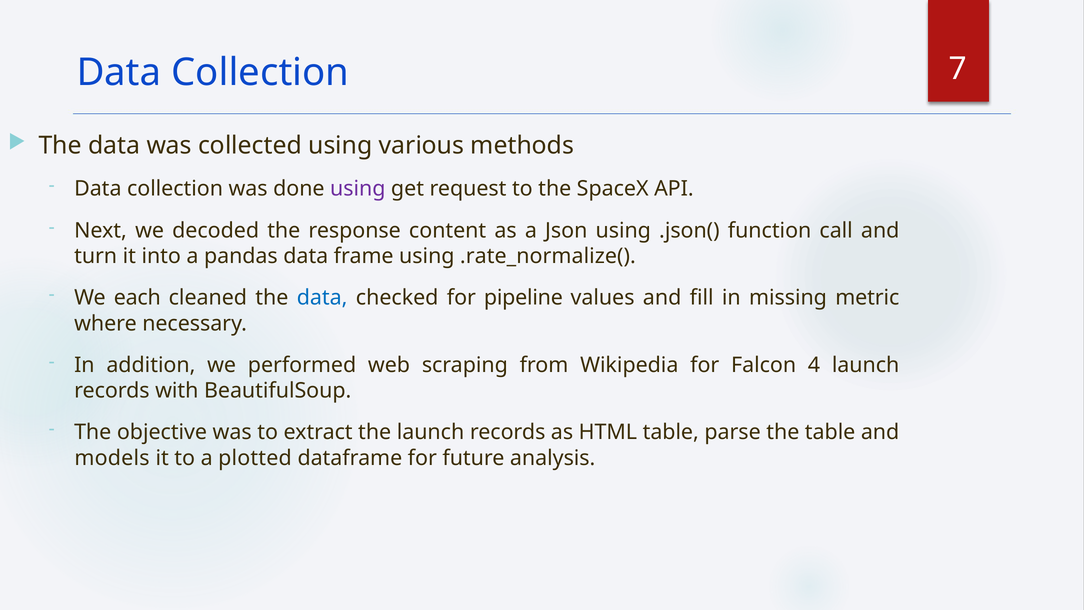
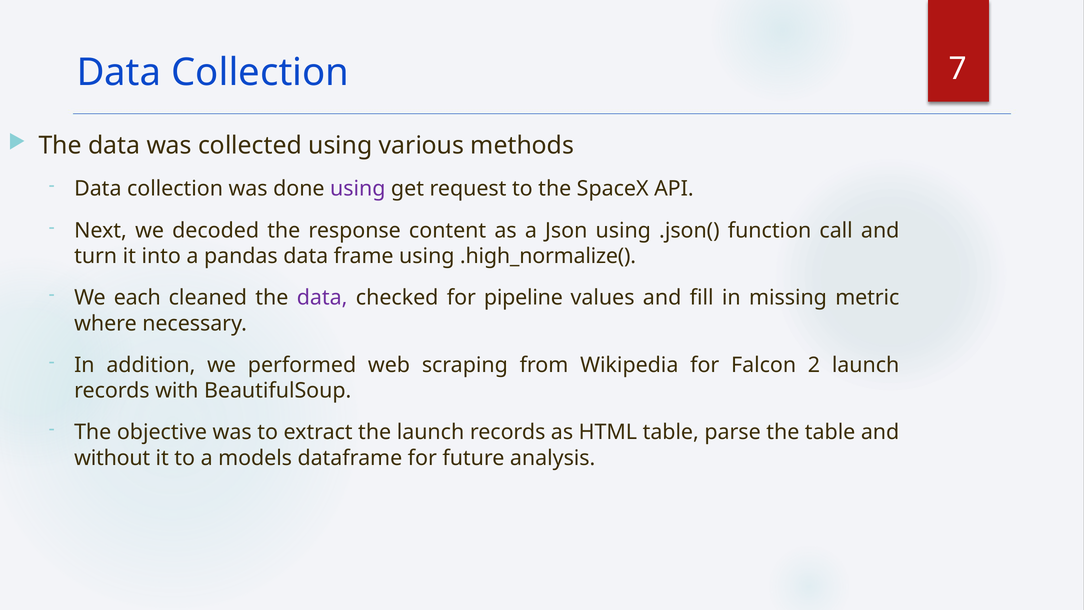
.rate_normalize(: .rate_normalize( -> .high_normalize(
data at (322, 298) colour: blue -> purple
4: 4 -> 2
models: models -> without
plotted: plotted -> models
